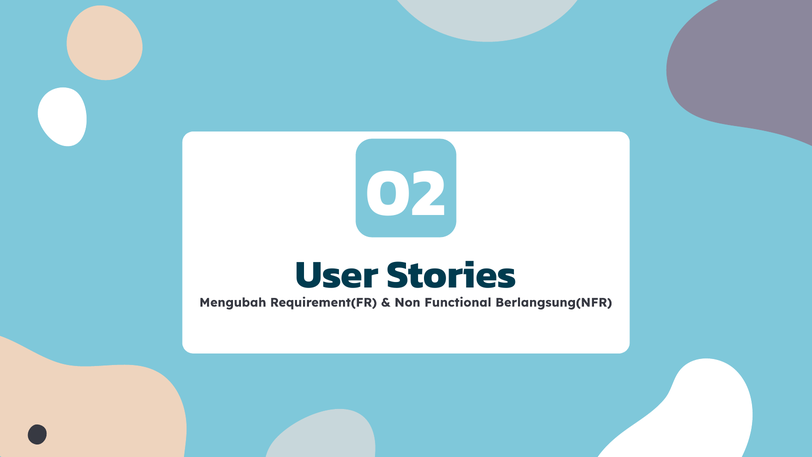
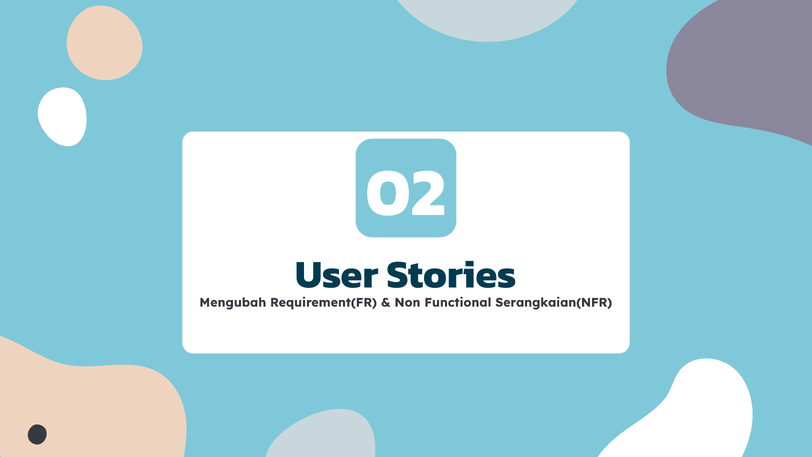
Berlangsung(NFR: Berlangsung(NFR -> Serangkaian(NFR
